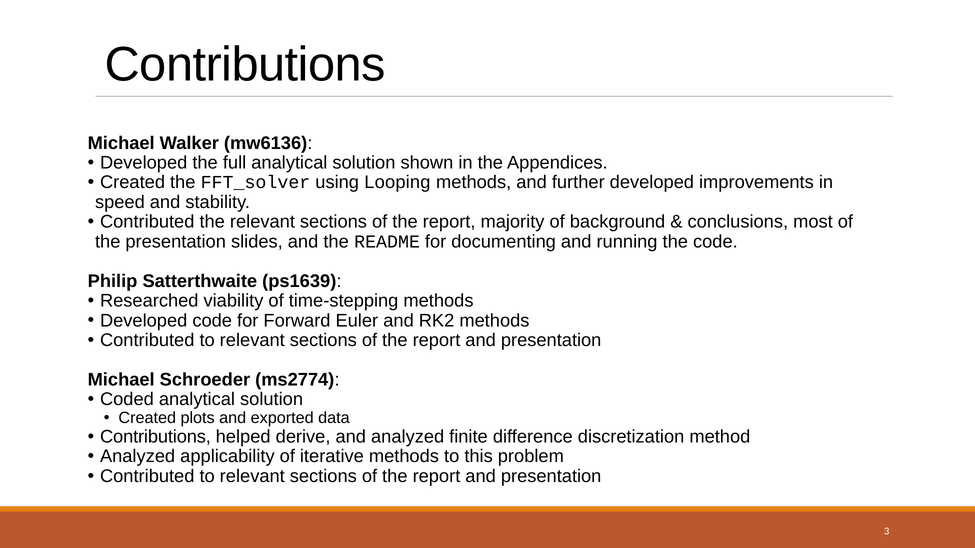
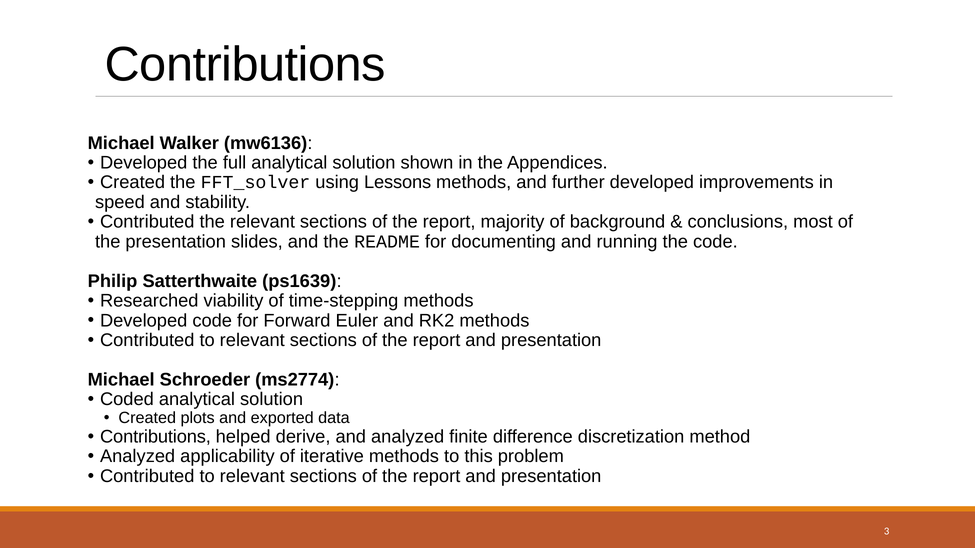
Looping: Looping -> Lessons
